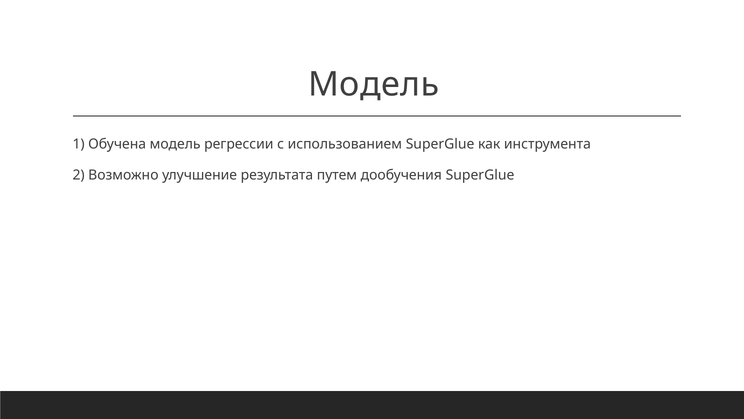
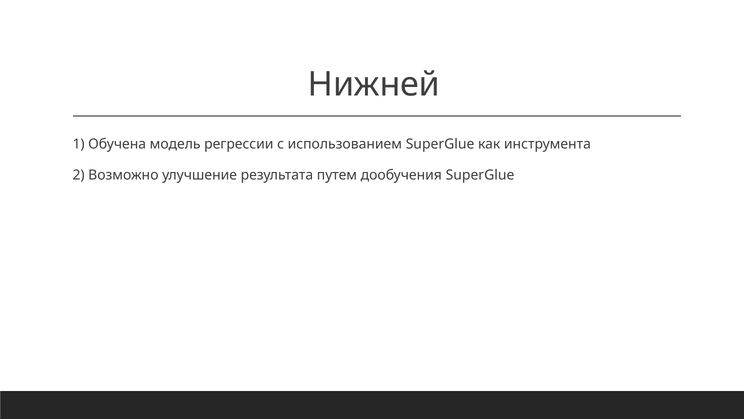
Модель at (374, 85): Модель -> Нижней
